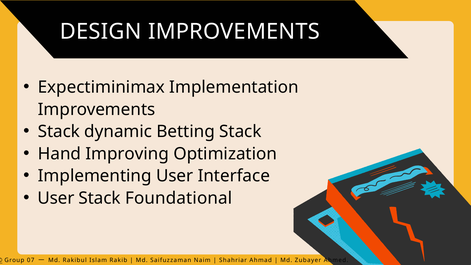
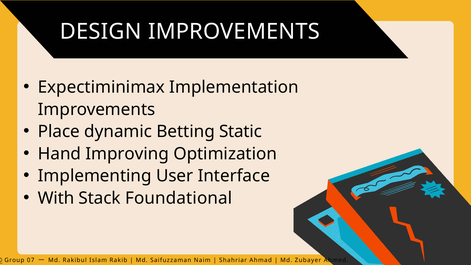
Stack at (59, 132): Stack -> Place
Betting Stack: Stack -> Static
User at (56, 198): User -> With
